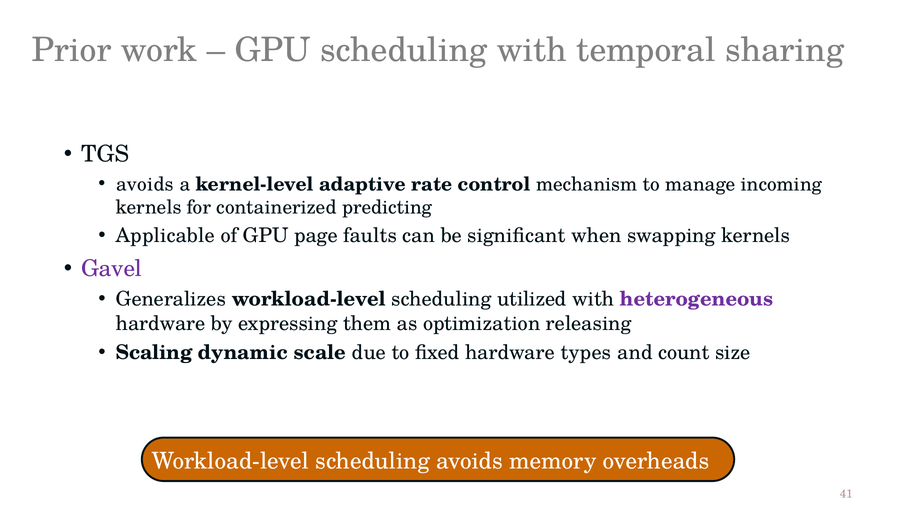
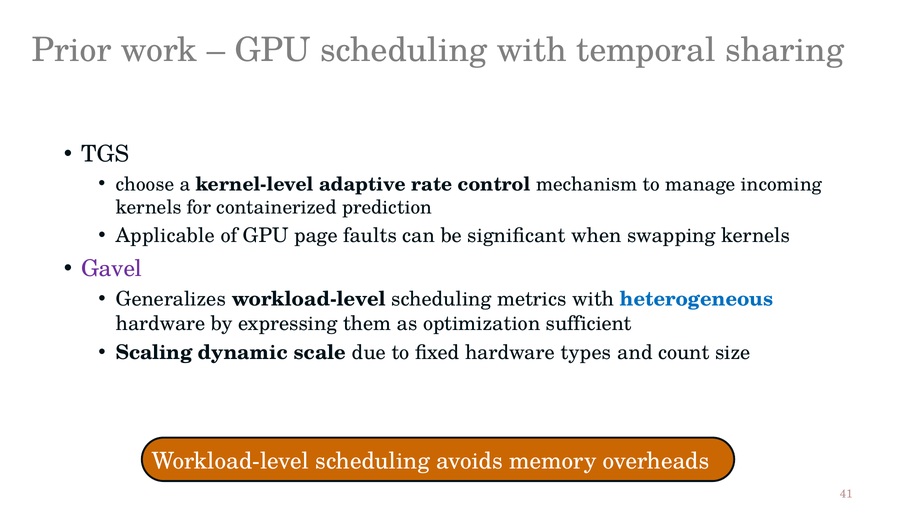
avoids at (145, 184): avoids -> choose
predicting: predicting -> prediction
utilized: utilized -> metrics
heterogeneous colour: purple -> blue
releasing: releasing -> sufficient
